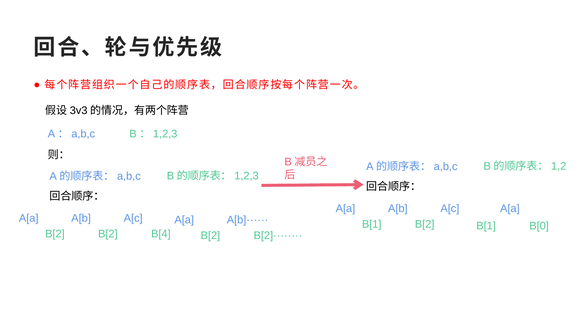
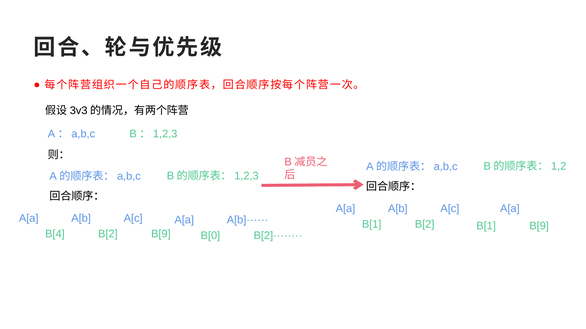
B[1 B[0: B[0 -> B[9
B[2 at (55, 234): B[2 -> B[4
B[2 B[4: B[4 -> B[9
B[2 at (210, 236): B[2 -> B[0
